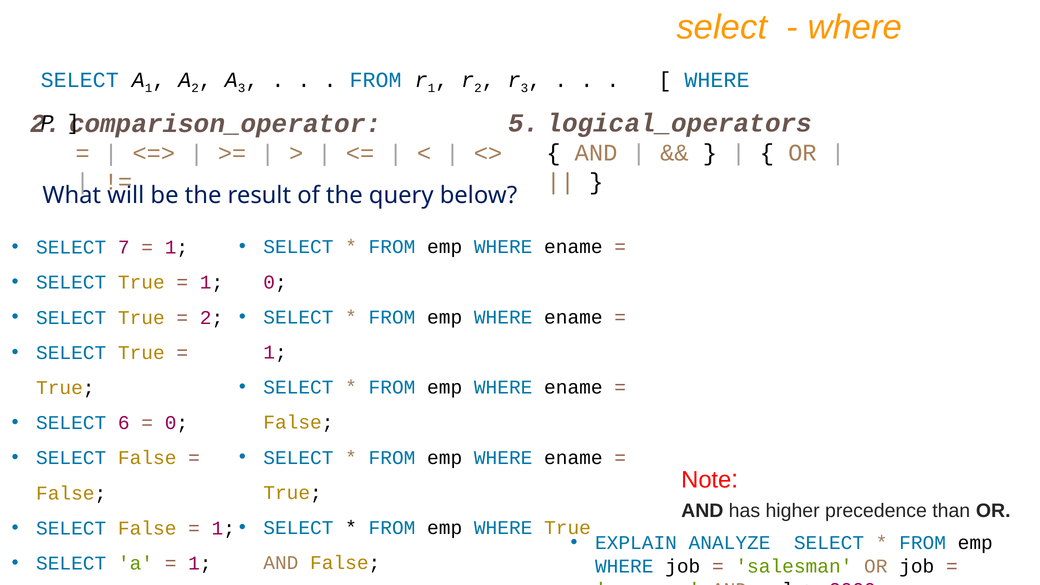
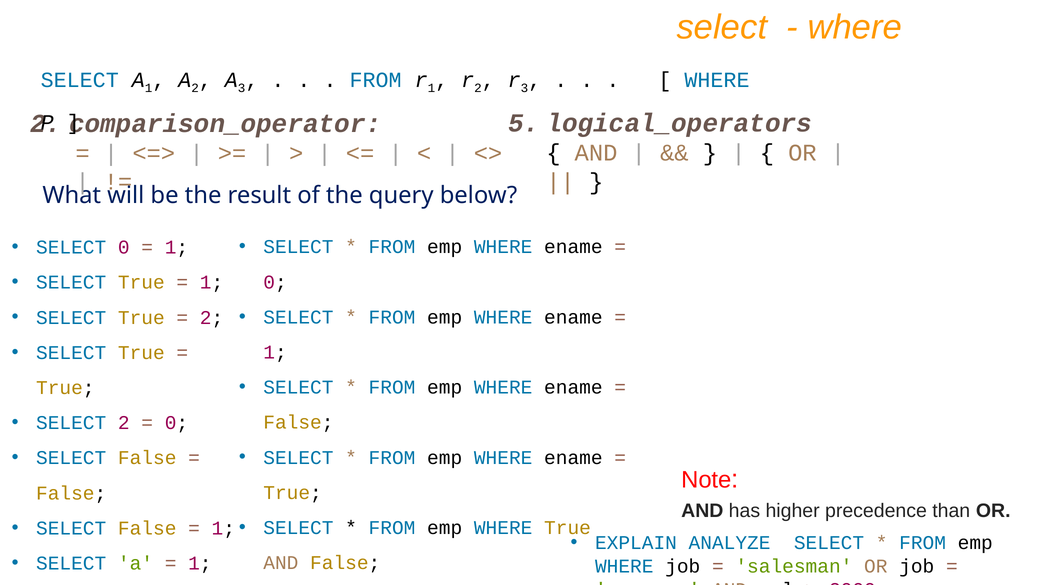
SELECT 7: 7 -> 0
SELECT 6: 6 -> 2
